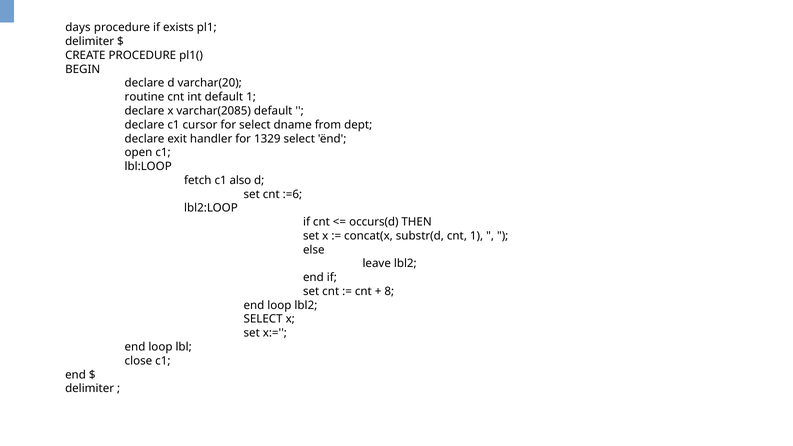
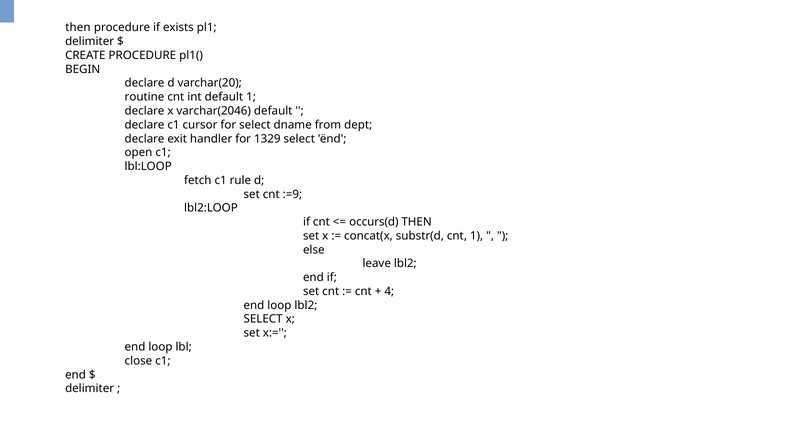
days at (78, 28): days -> then
varchar(2085: varchar(2085 -> varchar(2046
also: also -> rule
:=6: :=6 -> :=9
8: 8 -> 4
